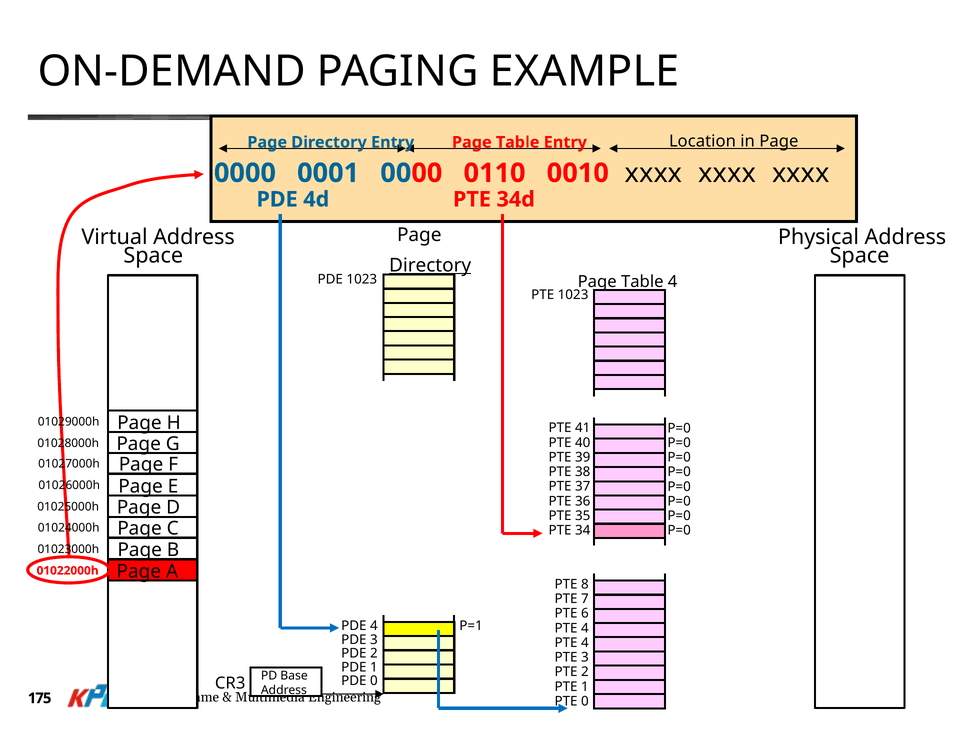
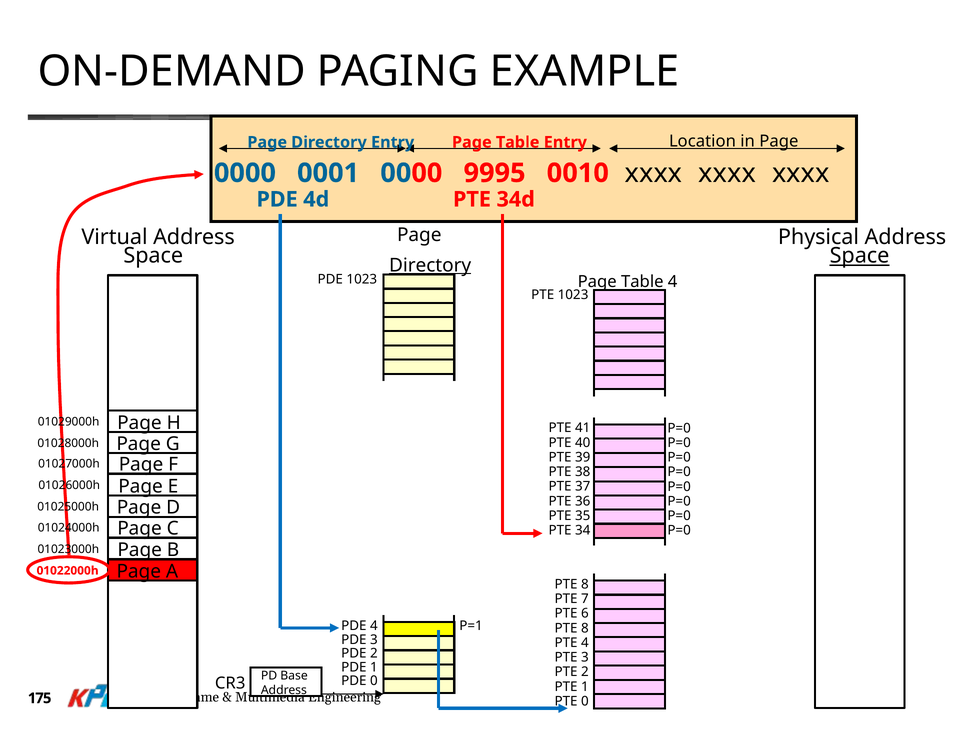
0110: 0110 -> 9995
Space at (860, 256) underline: none -> present
4 at (585, 628): 4 -> 8
